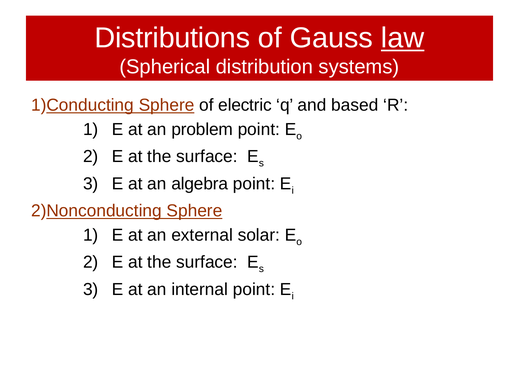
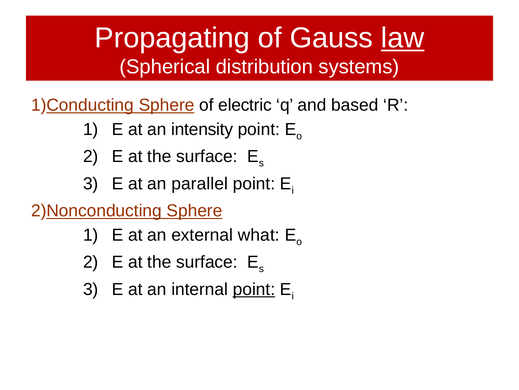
Distributions: Distributions -> Propagating
problem: problem -> intensity
algebra: algebra -> parallel
solar: solar -> what
point at (254, 289) underline: none -> present
